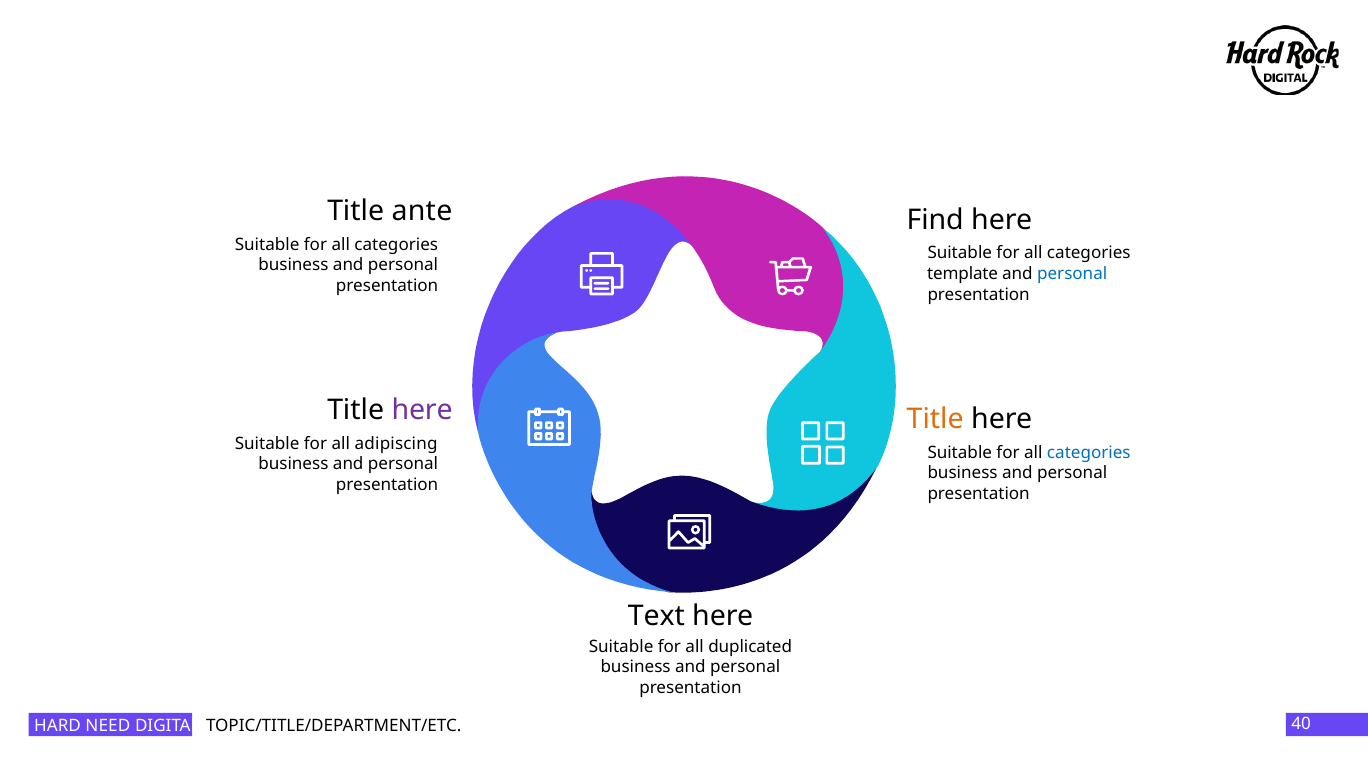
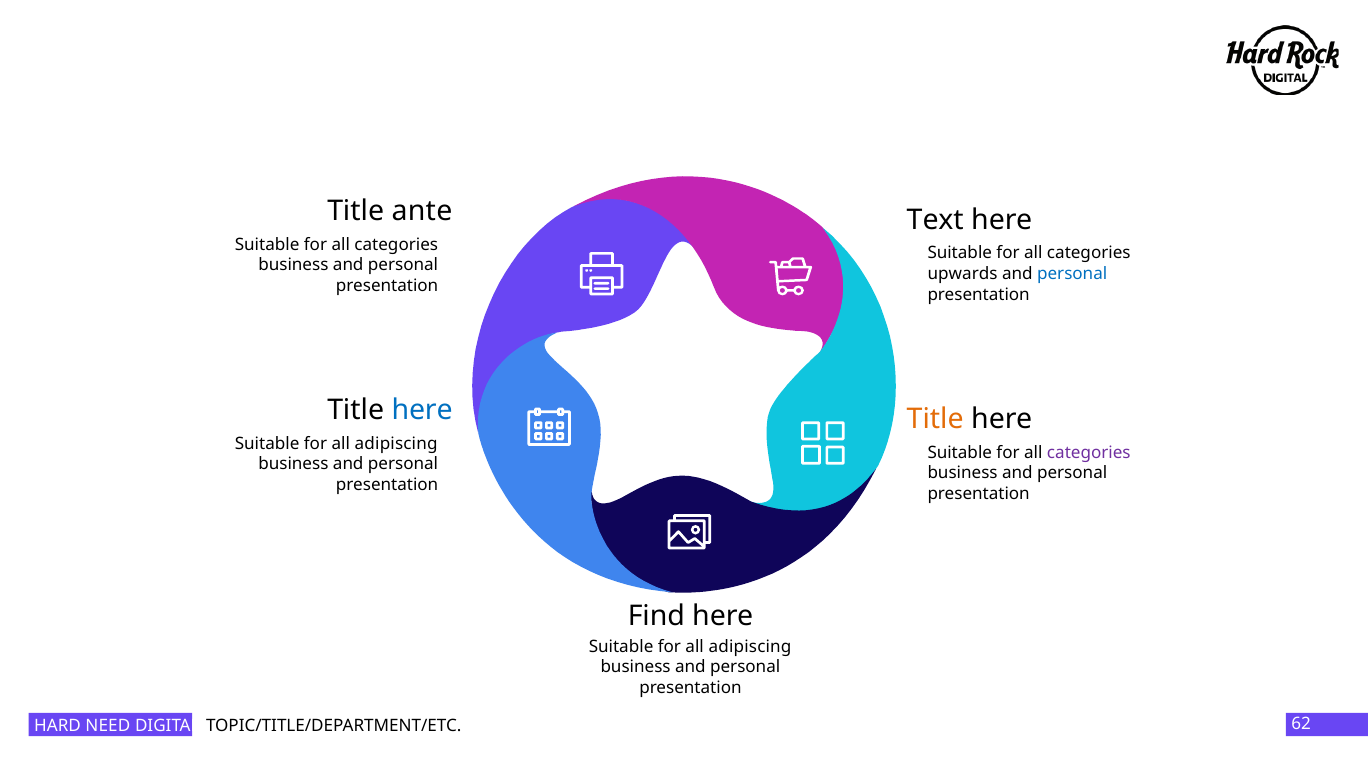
Find: Find -> Text
template: template -> upwards
here at (422, 410) colour: purple -> blue
categories at (1089, 453) colour: blue -> purple
Text: Text -> Find
duplicated at (750, 647): duplicated -> adipiscing
40: 40 -> 62
